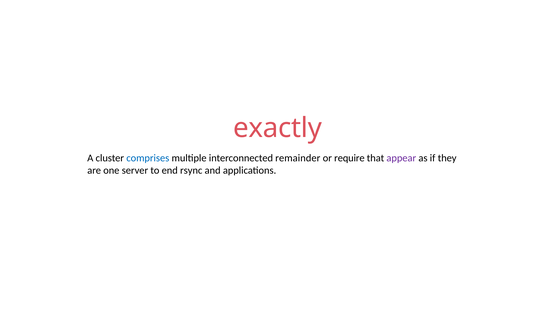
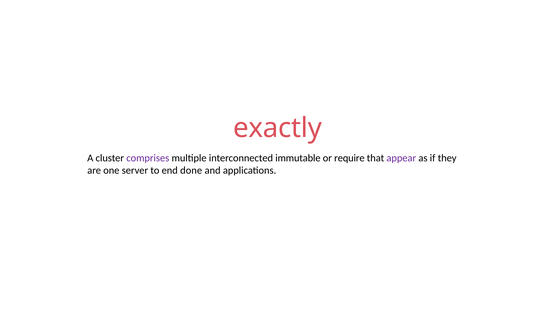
comprises colour: blue -> purple
remainder: remainder -> immutable
rsync: rsync -> done
